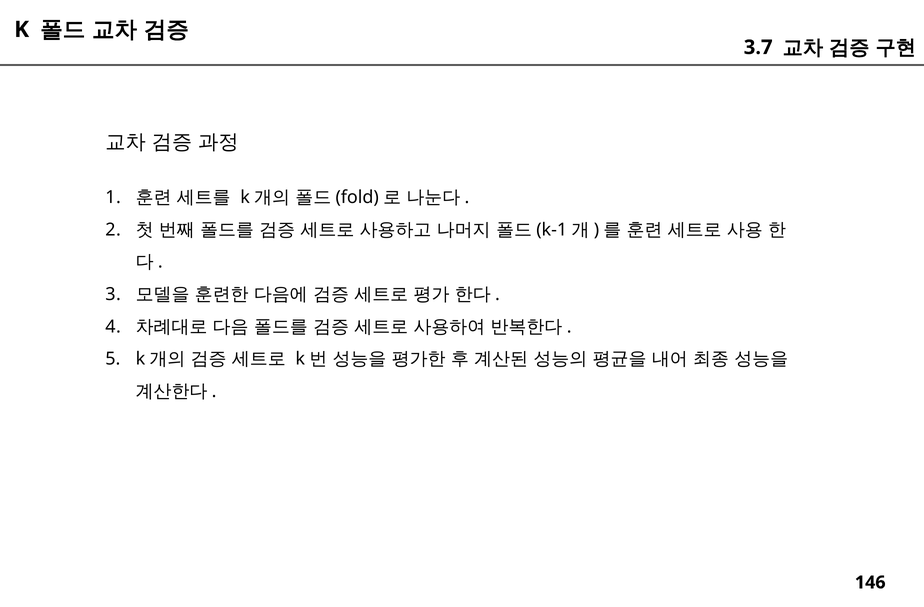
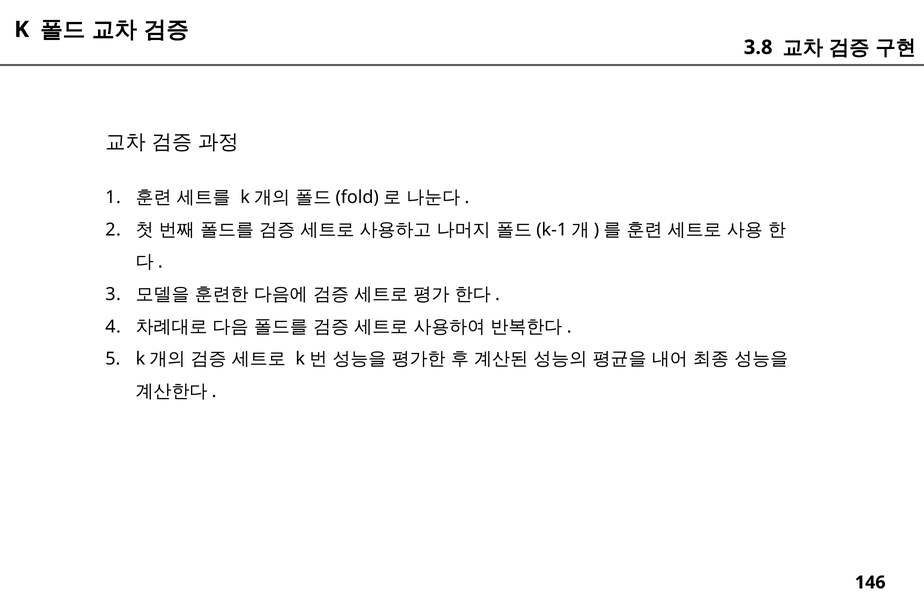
3.7: 3.7 -> 3.8
